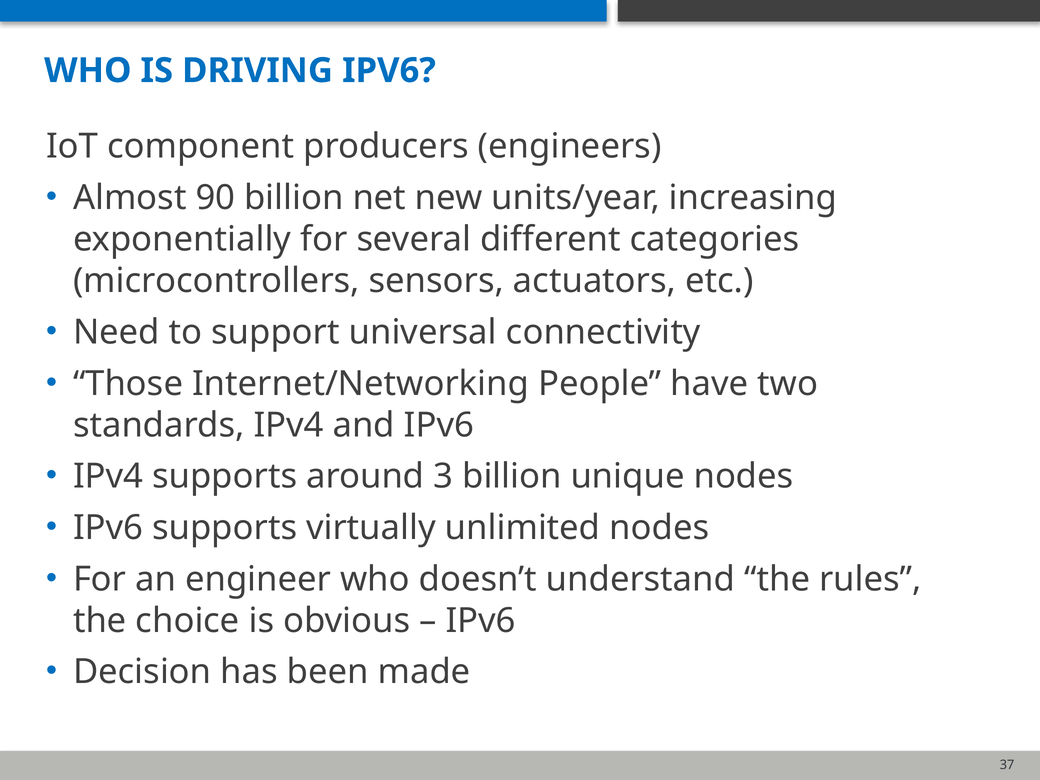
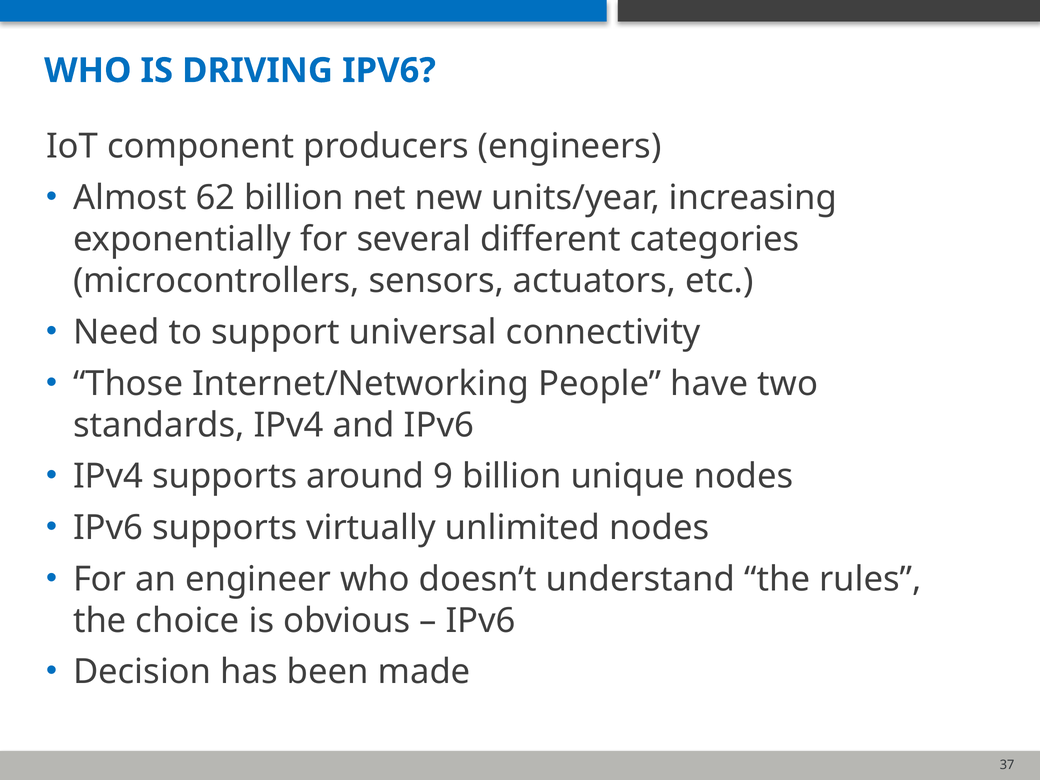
90: 90 -> 62
3: 3 -> 9
